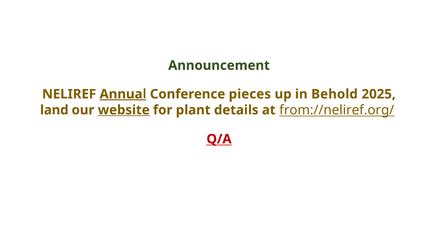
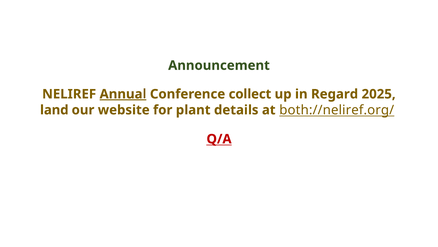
pieces: pieces -> collect
Behold: Behold -> Regard
website underline: present -> none
from://neliref.org/: from://neliref.org/ -> both://neliref.org/
